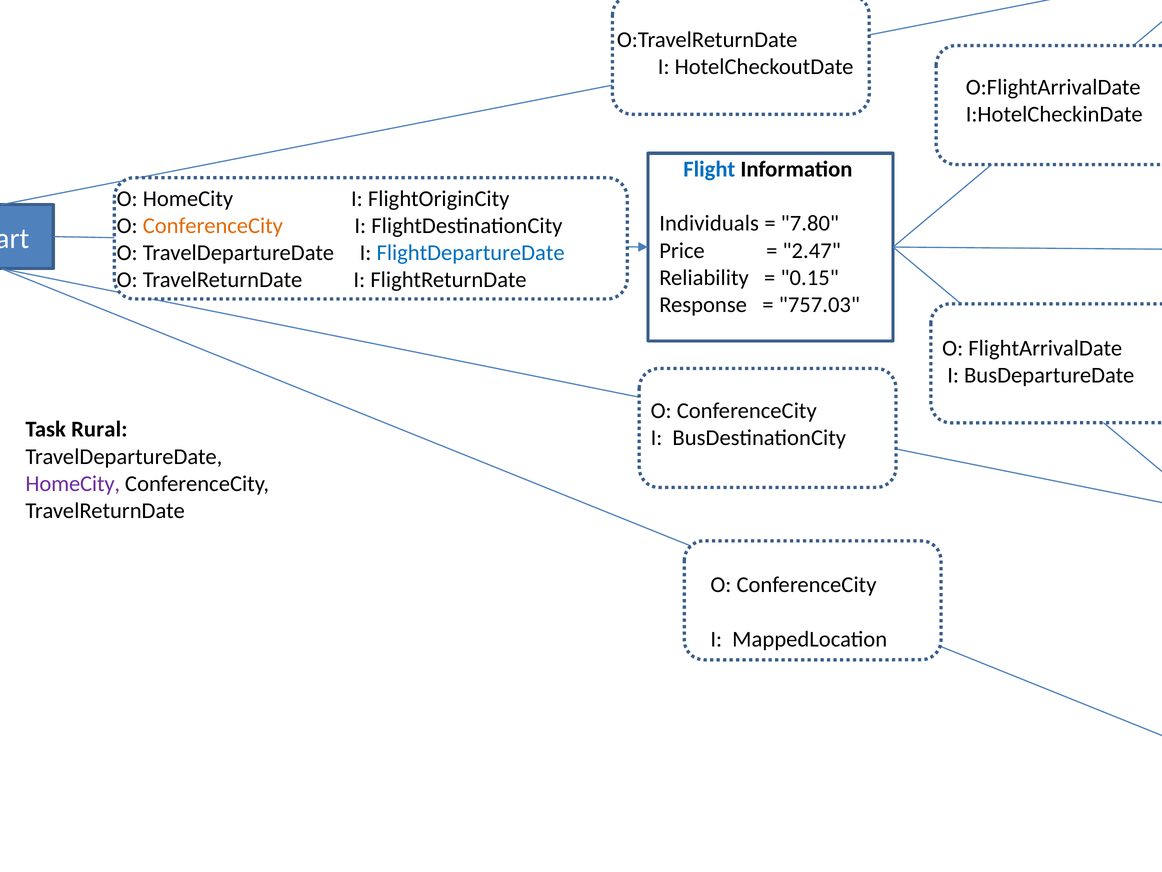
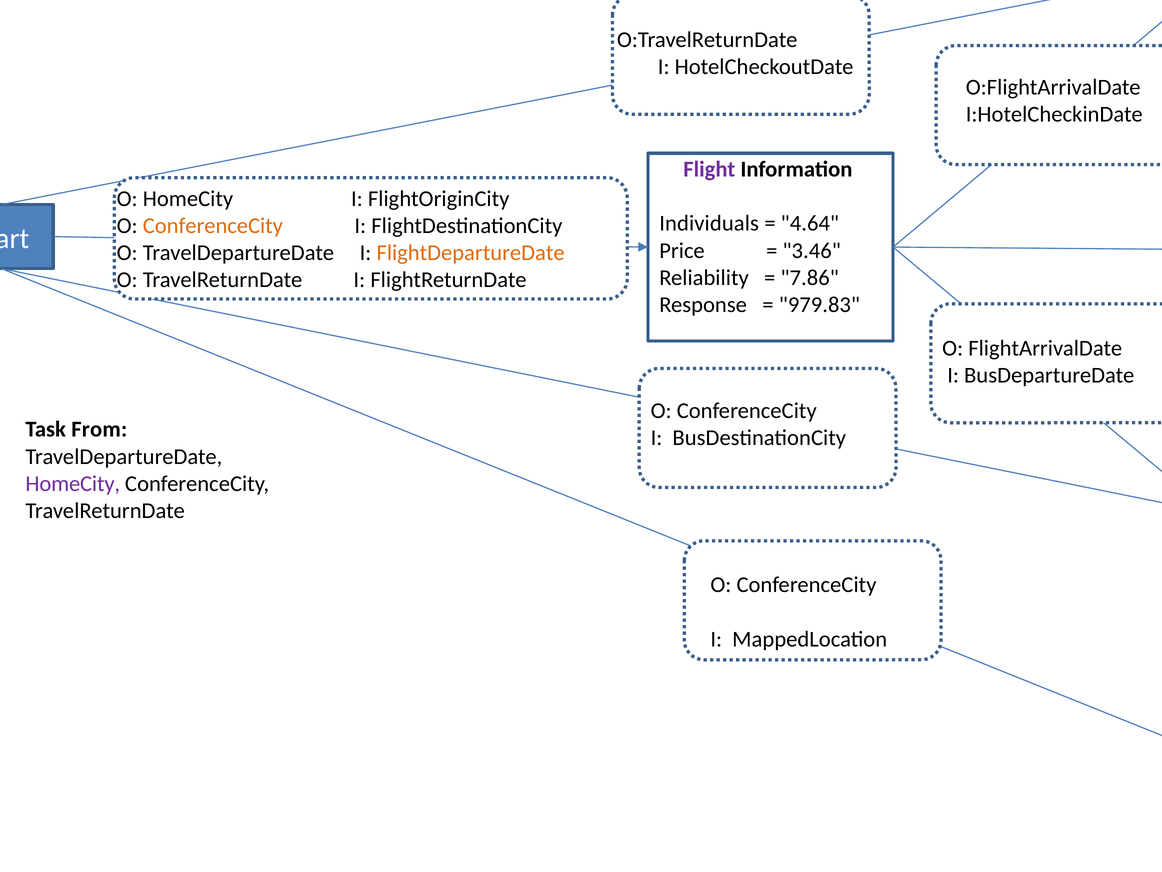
Flight colour: blue -> purple
7.80: 7.80 -> 4.64
2.47: 2.47 -> 3.46
FlightDepartureDate colour: blue -> orange
0.15: 0.15 -> 7.86
757.03: 757.03 -> 979.83
Rural: Rural -> From
